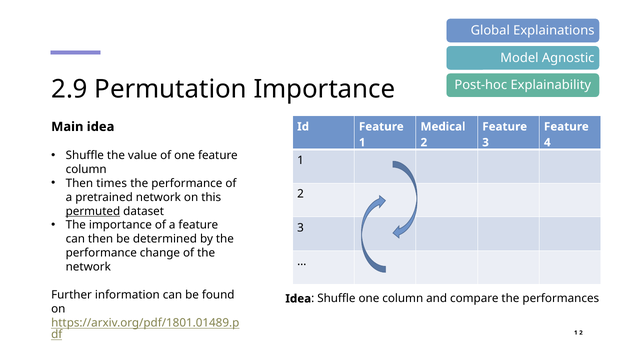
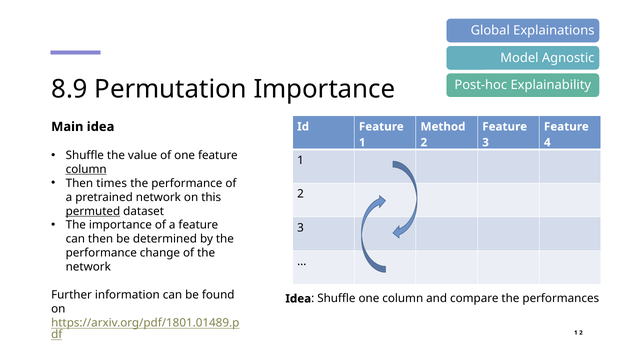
2.9: 2.9 -> 8.9
Medical: Medical -> Method
column at (86, 169) underline: none -> present
